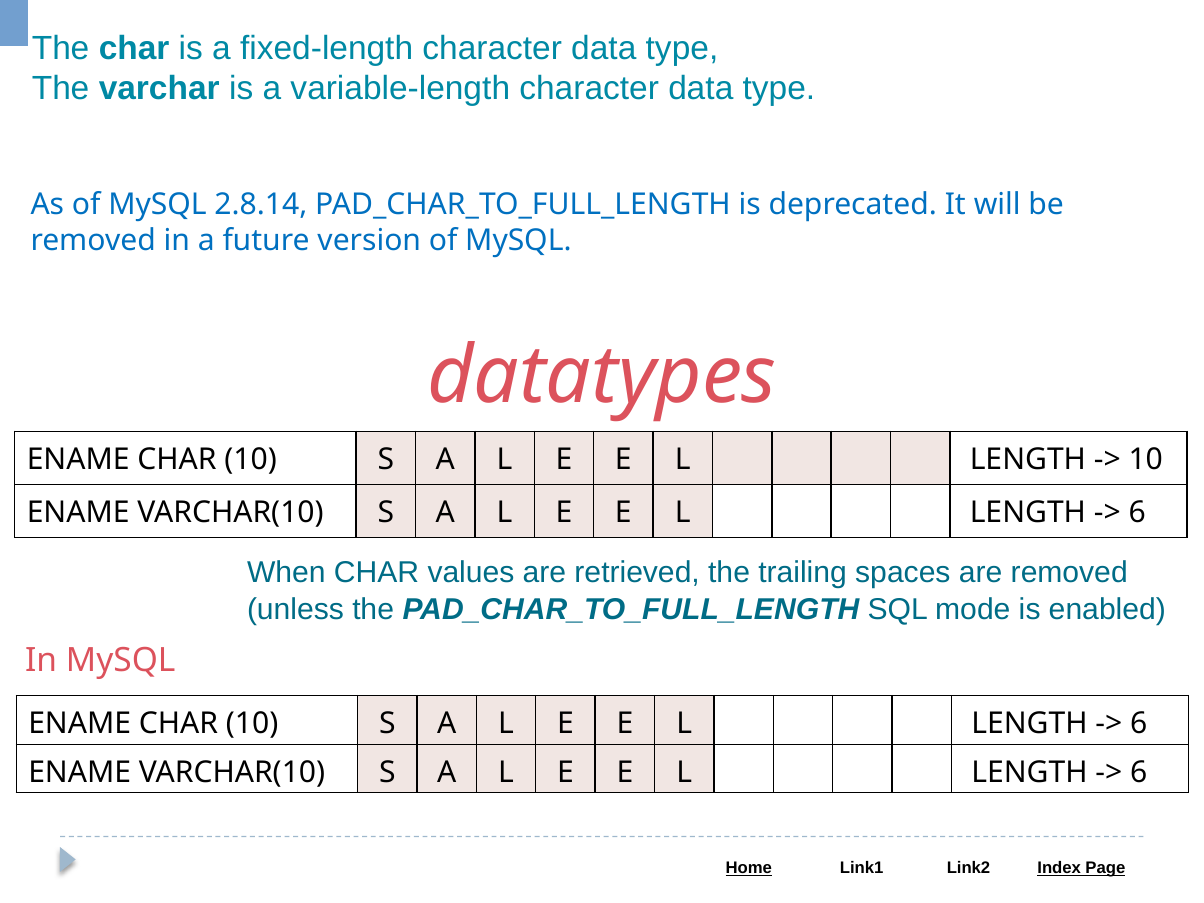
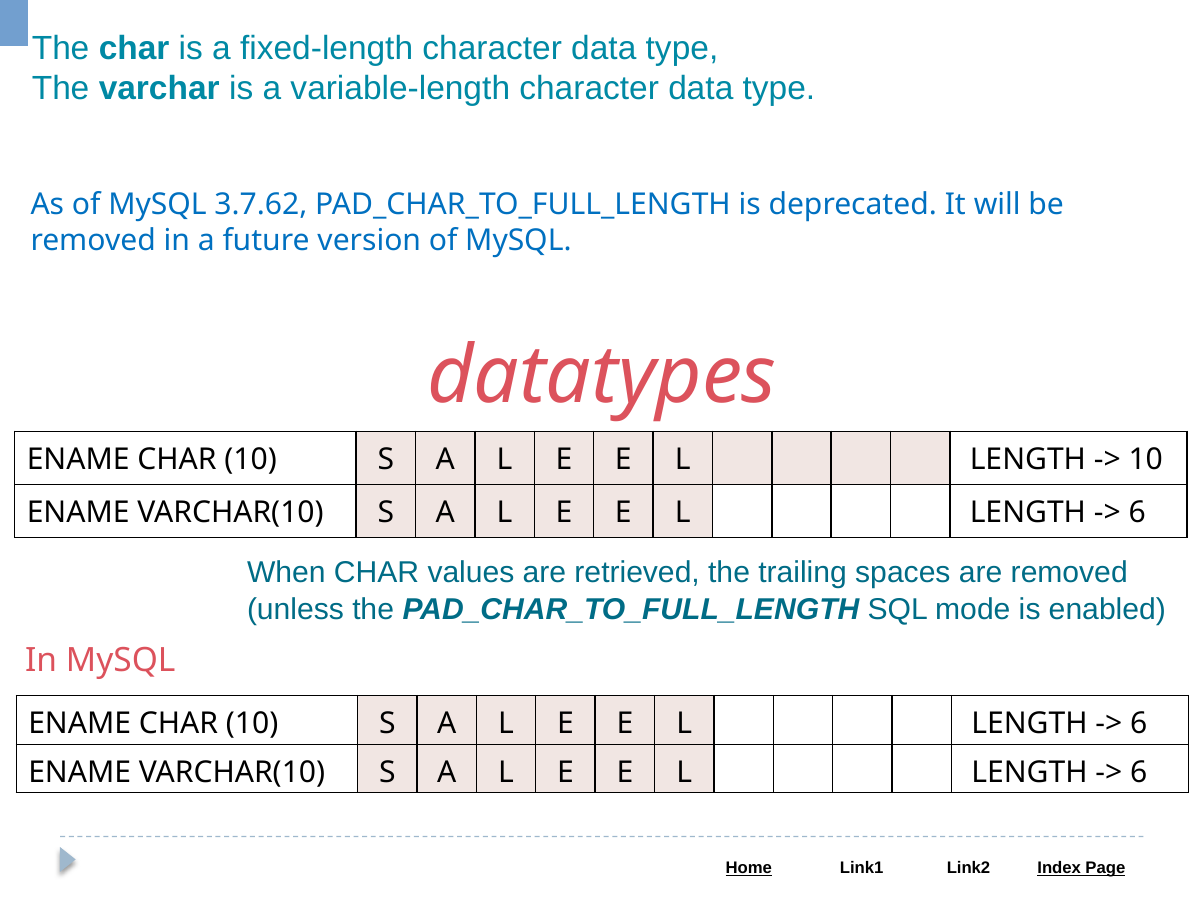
2.8.14: 2.8.14 -> 3.7.62
